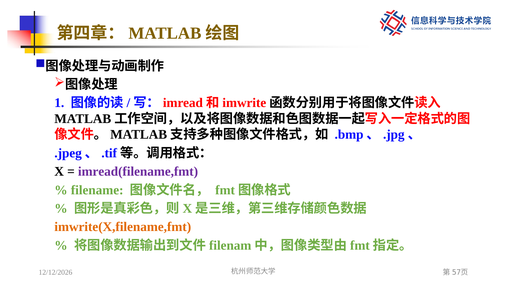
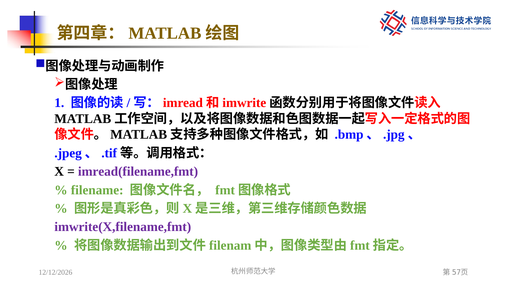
imwrite(X,filename,fmt colour: orange -> purple
